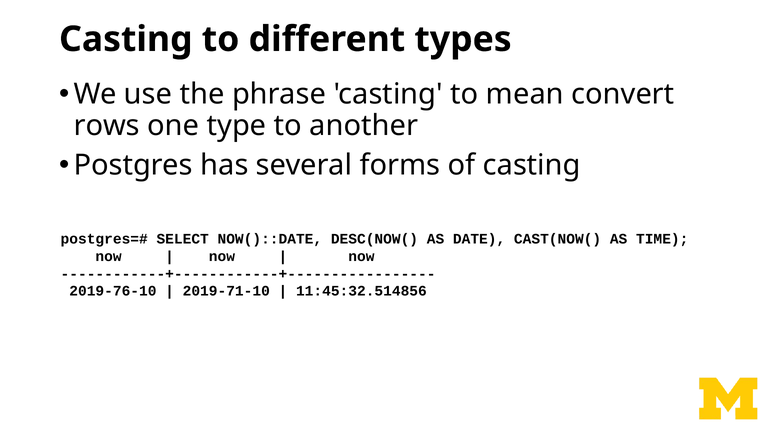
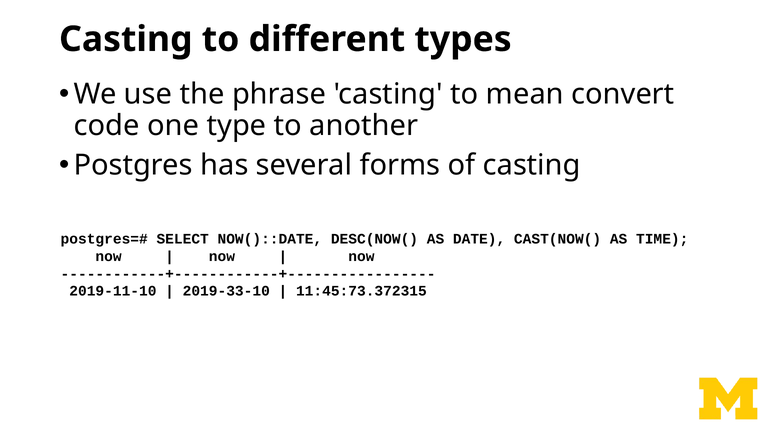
rows: rows -> code
2019-76-10: 2019-76-10 -> 2019-11-10
2019-71-10: 2019-71-10 -> 2019-33-10
11:45:32.514856: 11:45:32.514856 -> 11:45:73.372315
